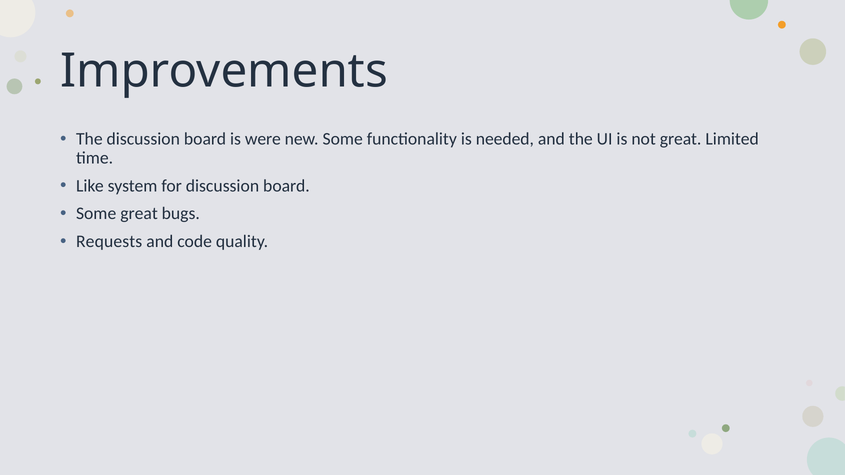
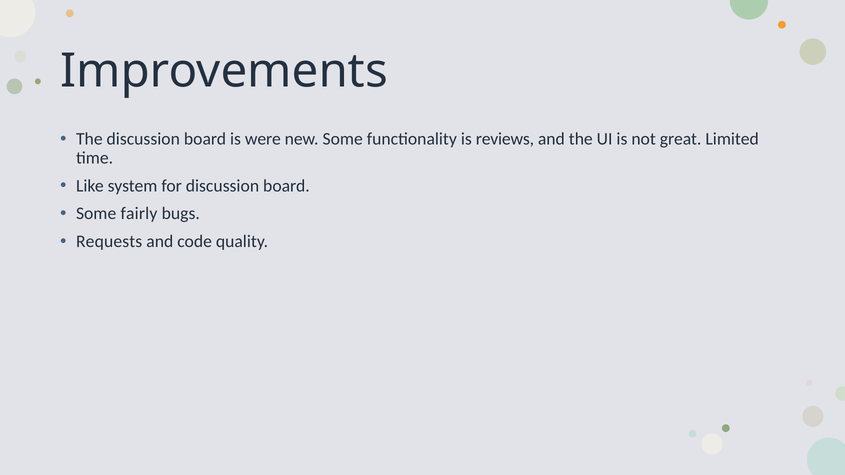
needed: needed -> reviews
Some great: great -> fairly
